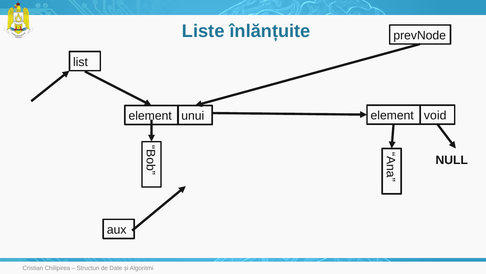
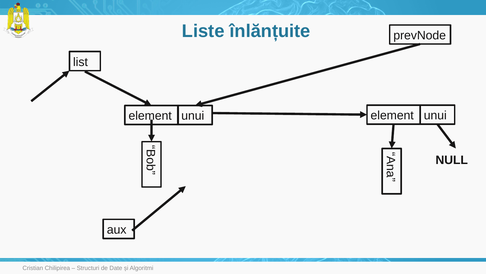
void at (435, 115): void -> unui
